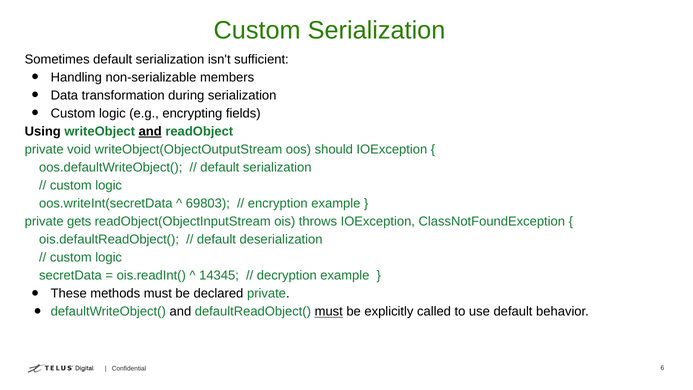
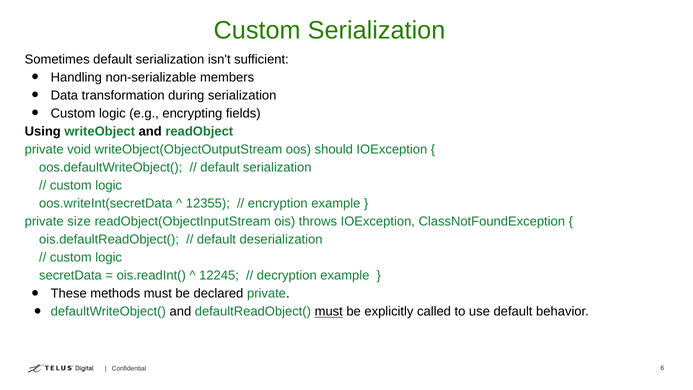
and at (150, 131) underline: present -> none
69803: 69803 -> 12355
gets: gets -> size
14345: 14345 -> 12245
